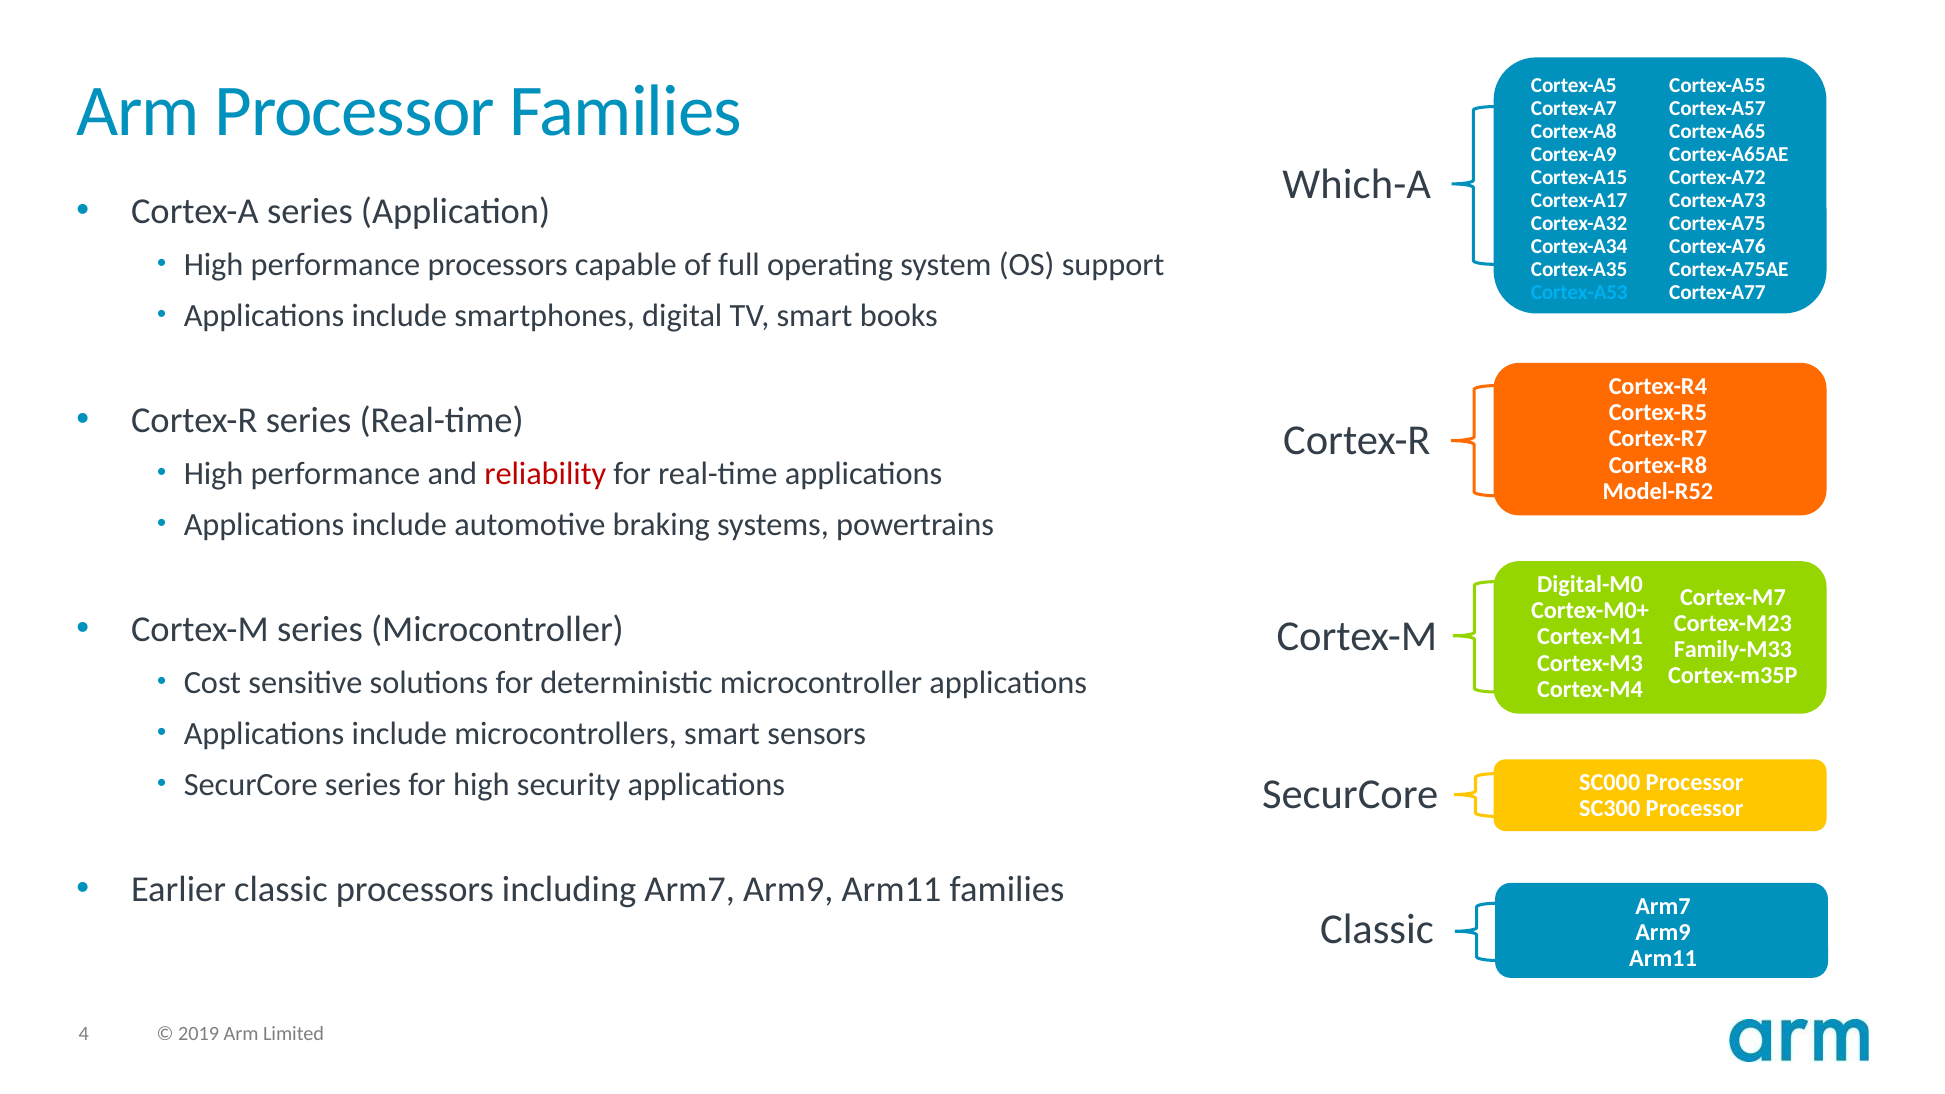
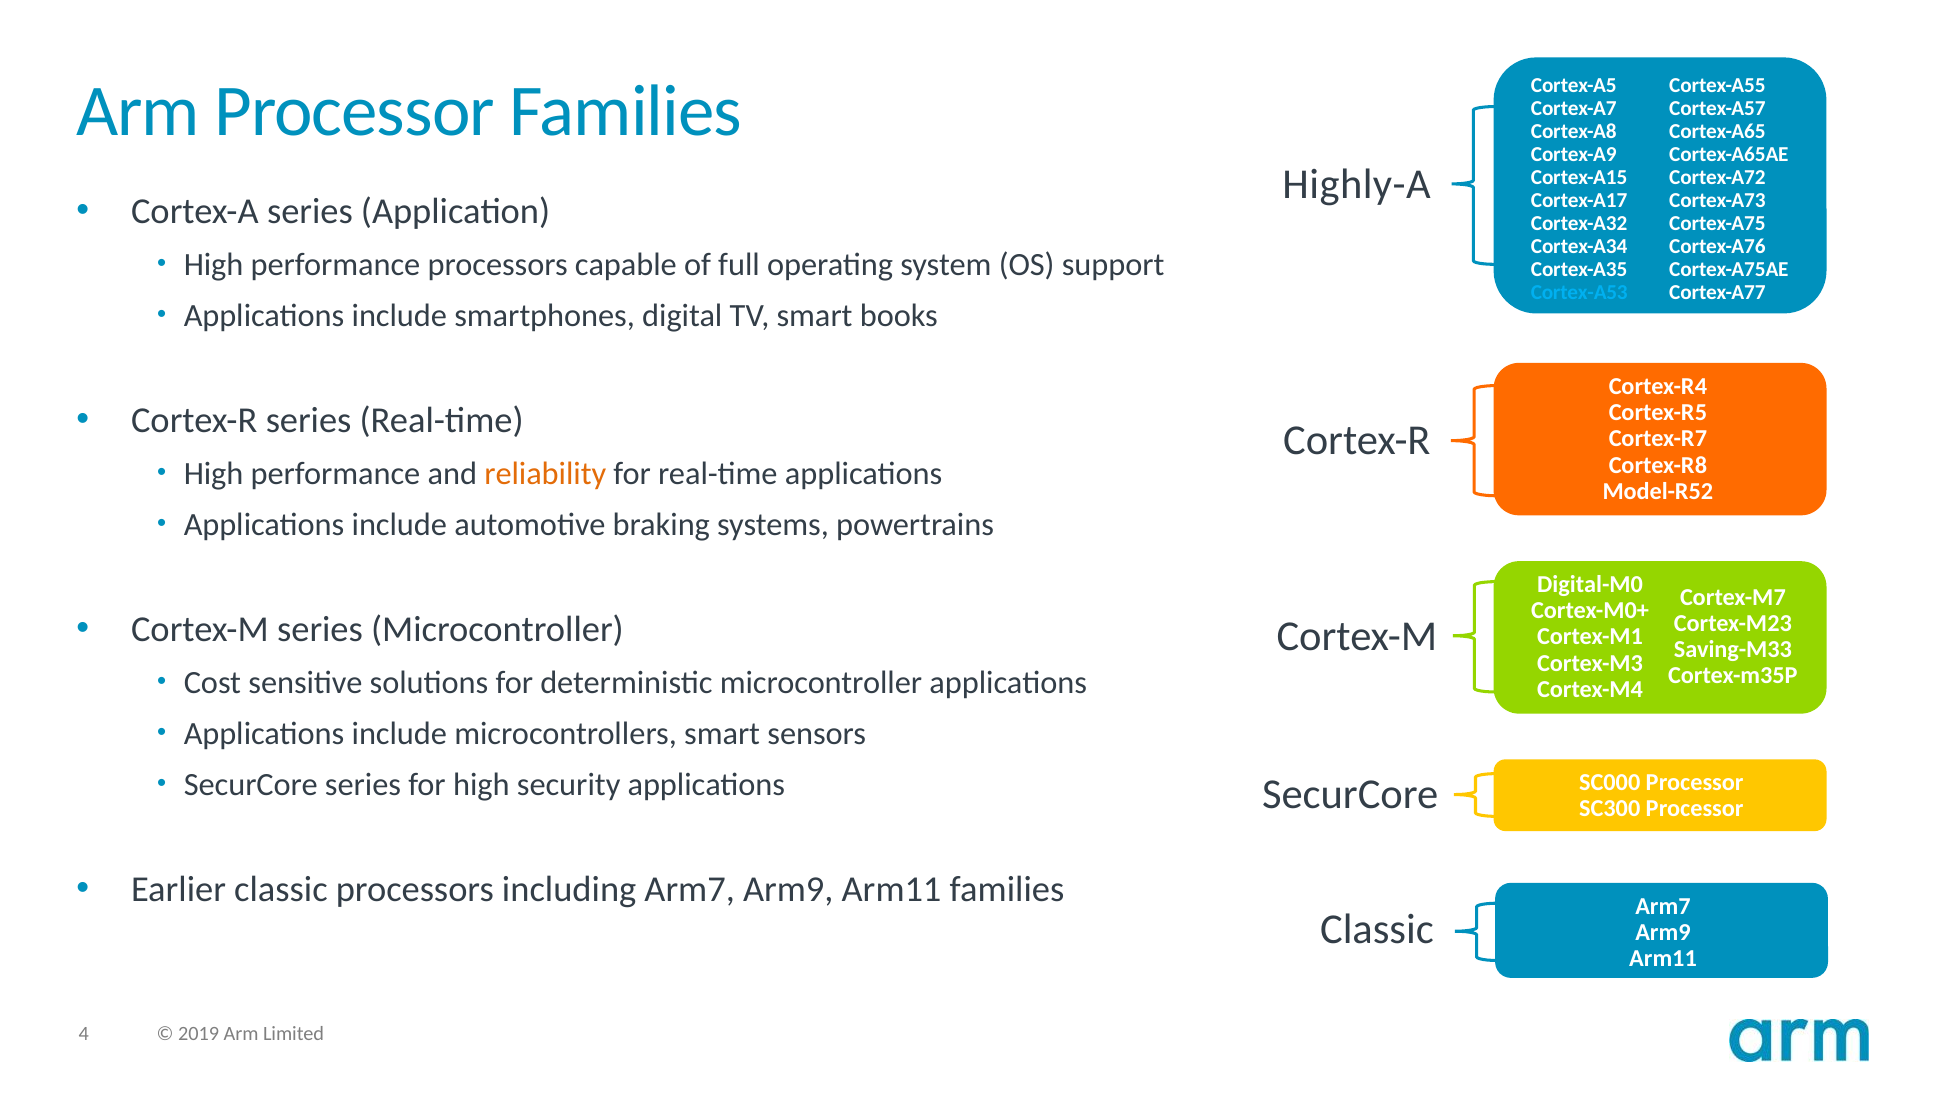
Which-A: Which-A -> Highly-A
reliability colour: red -> orange
Family-M33: Family-M33 -> Saving-M33
